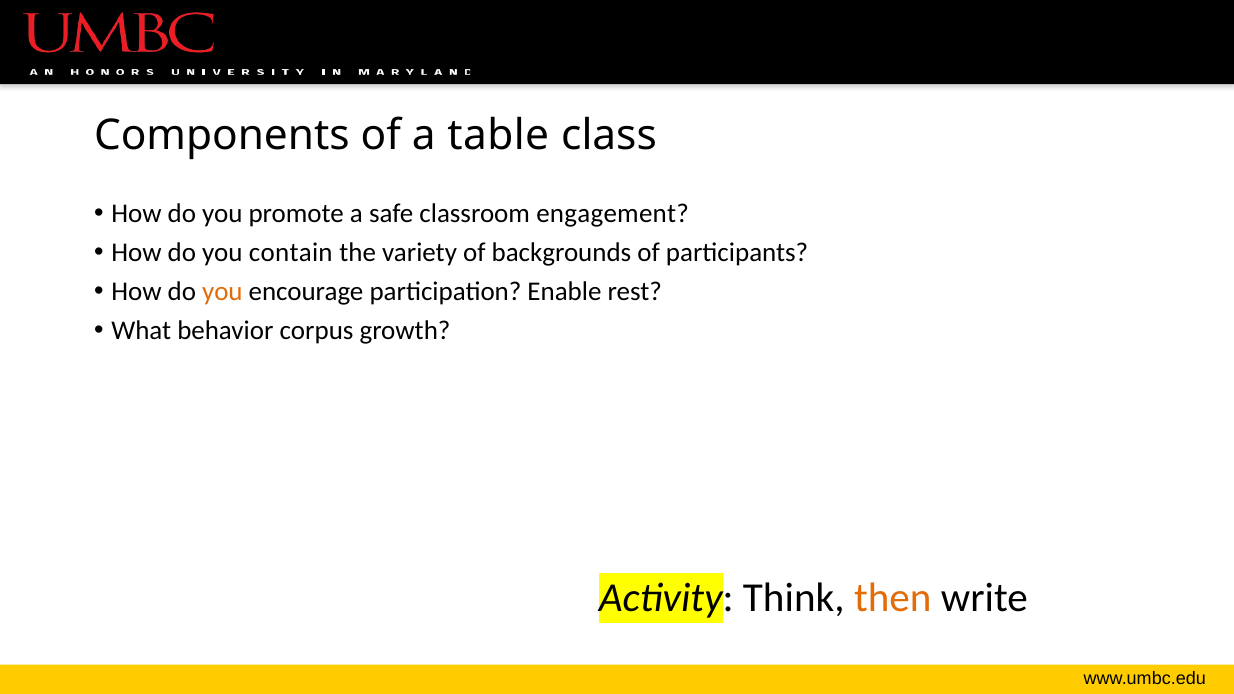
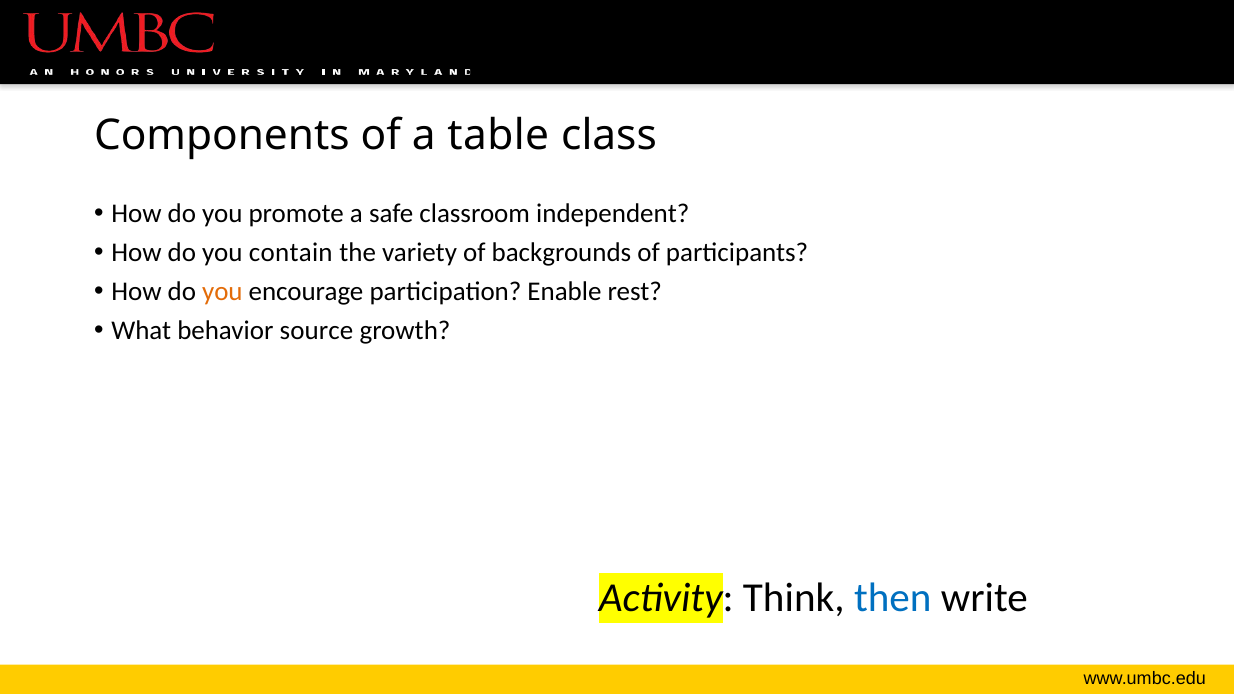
engagement: engagement -> independent
corpus: corpus -> source
then colour: orange -> blue
